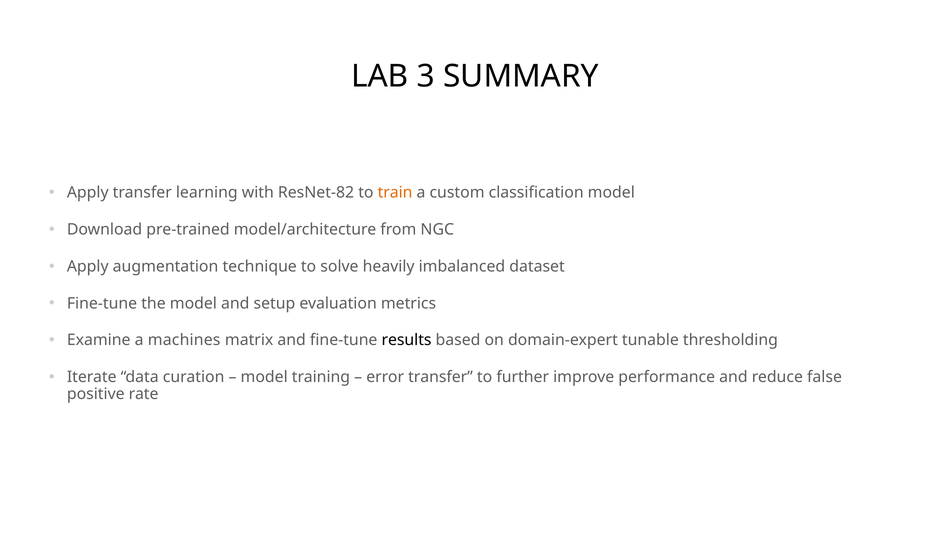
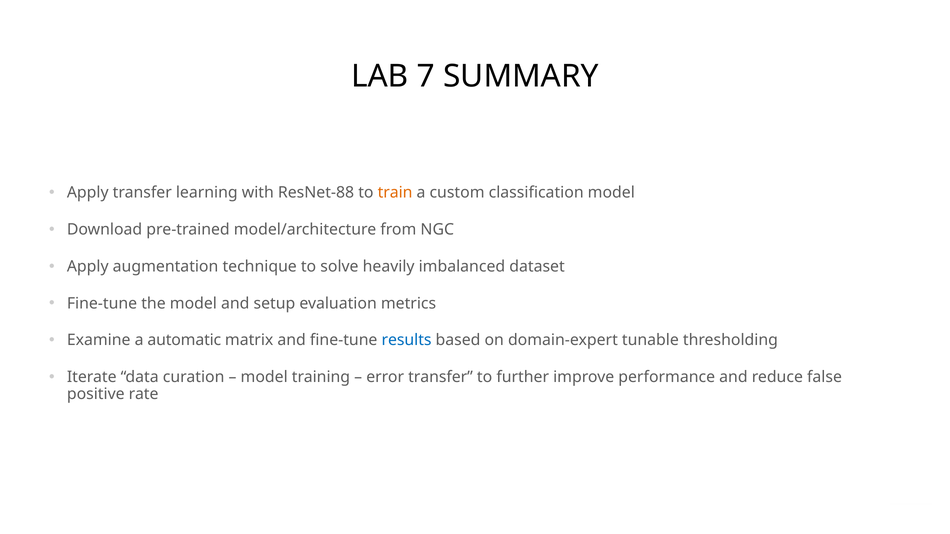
3: 3 -> 7
ResNet-82: ResNet-82 -> ResNet-88
machines: machines -> automatic
results colour: black -> blue
